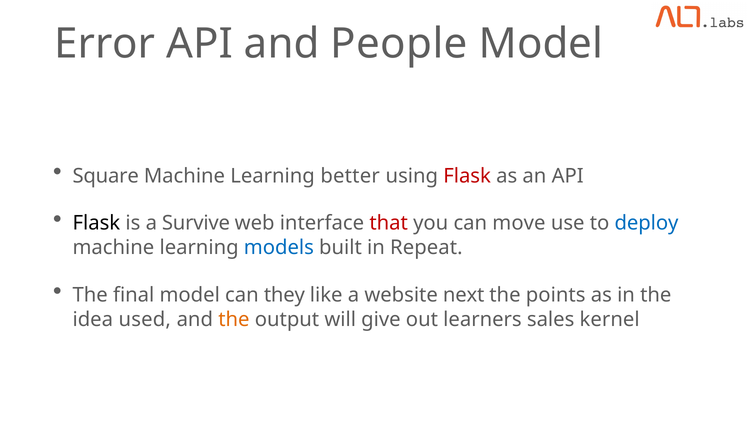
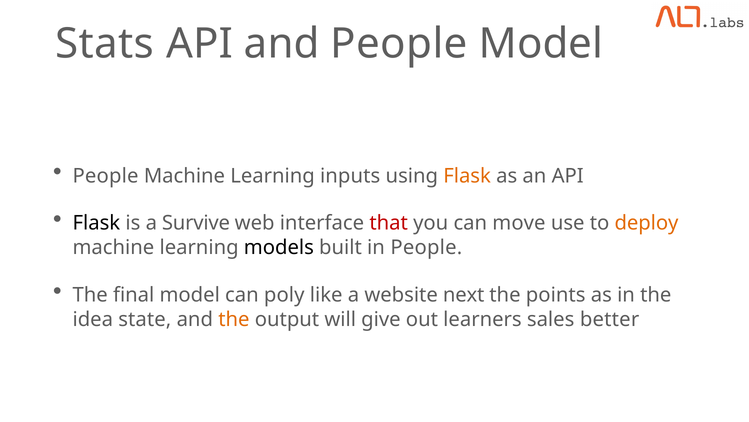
Error: Error -> Stats
Square at (106, 176): Square -> People
better: better -> inputs
Flask at (467, 176) colour: red -> orange
deploy colour: blue -> orange
models colour: blue -> black
in Repeat: Repeat -> People
they: they -> poly
used: used -> state
kernel: kernel -> better
